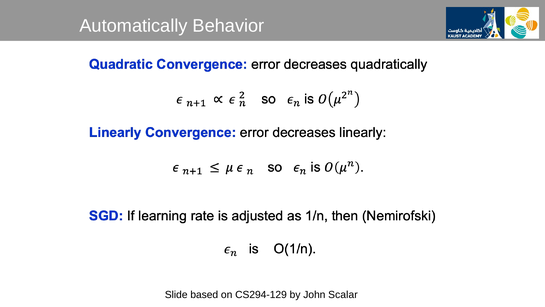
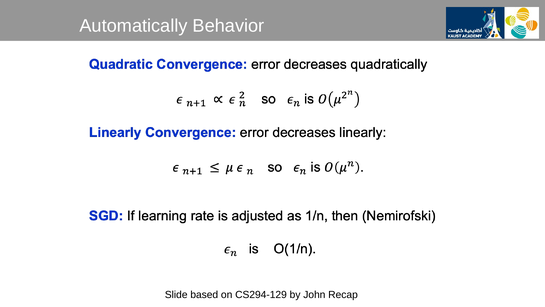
Scalar: Scalar -> Recap
